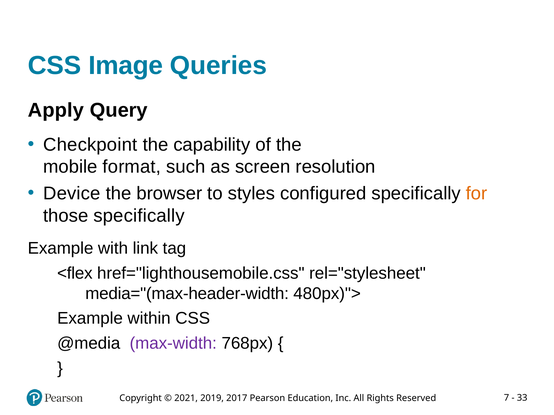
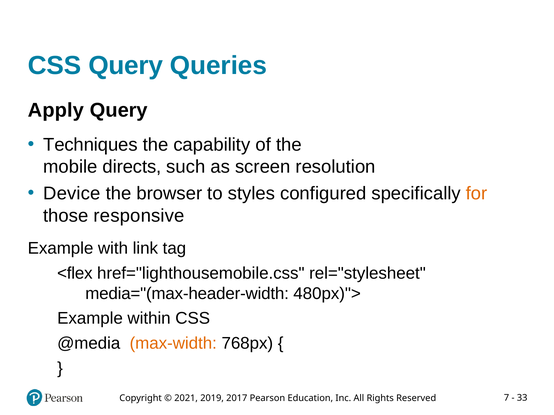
CSS Image: Image -> Query
Checkpoint: Checkpoint -> Techniques
format: format -> directs
those specifically: specifically -> responsive
max-width colour: purple -> orange
